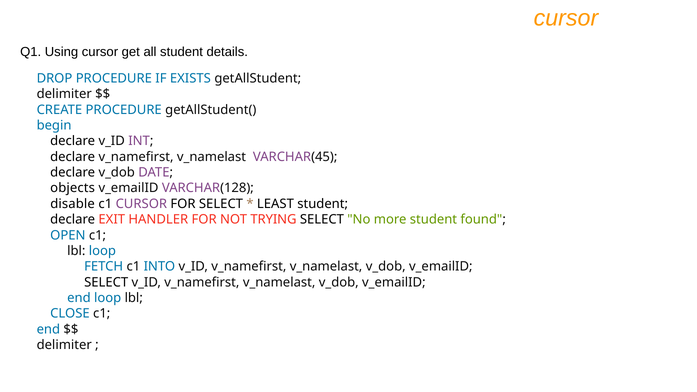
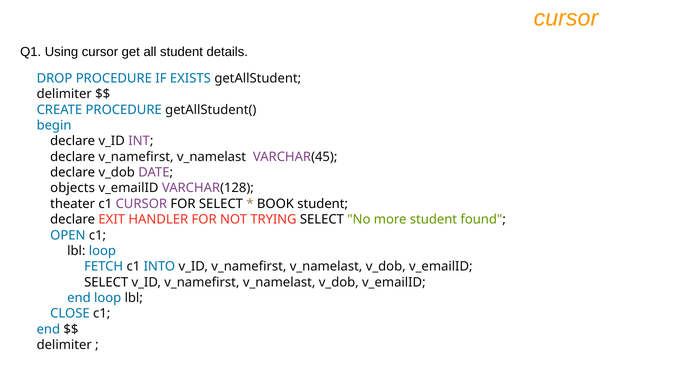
disable: disable -> theater
LEAST: LEAST -> BOOK
